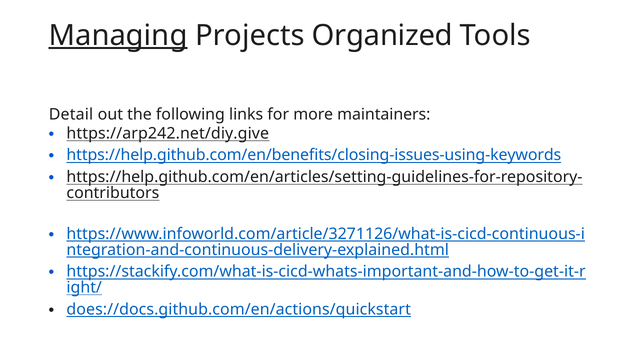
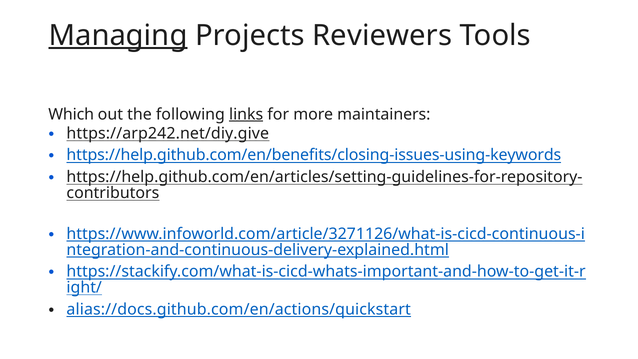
Organized: Organized -> Reviewers
Detail: Detail -> Which
links underline: none -> present
does://docs.github.com/en/actions/quickstart: does://docs.github.com/en/actions/quickstart -> alias://docs.github.com/en/actions/quickstart
